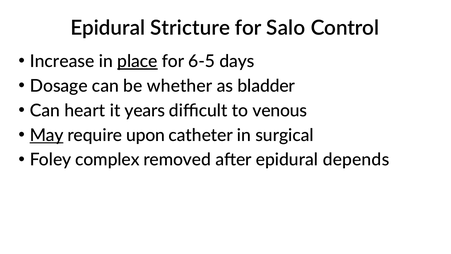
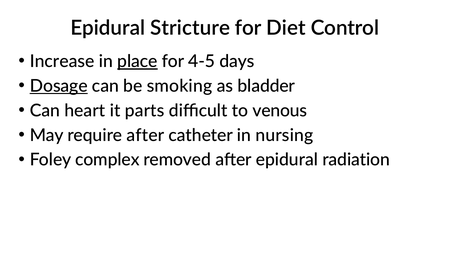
Salo: Salo -> Diet
6-5: 6-5 -> 4-5
Dosage underline: none -> present
whether: whether -> smoking
years: years -> parts
May underline: present -> none
require upon: upon -> after
surgical: surgical -> nursing
depends: depends -> radiation
